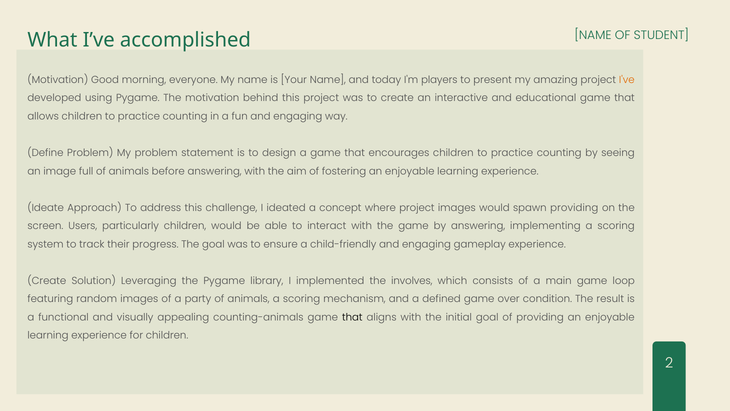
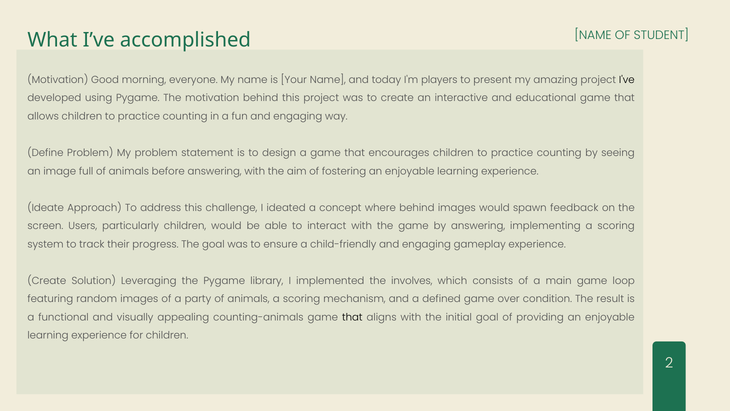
I've colour: orange -> black
where project: project -> behind
spawn providing: providing -> feedback
